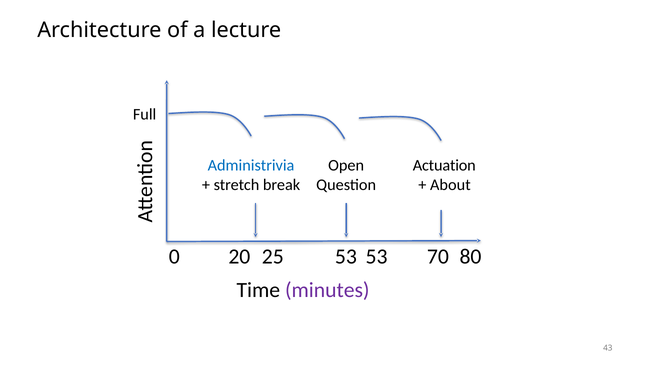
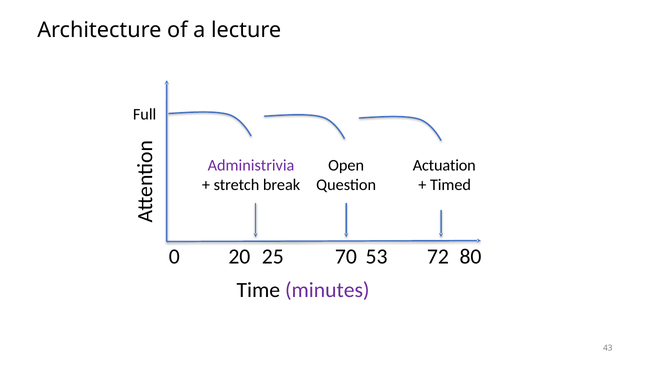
Administrivia colour: blue -> purple
About: About -> Timed
25 53: 53 -> 70
70: 70 -> 72
